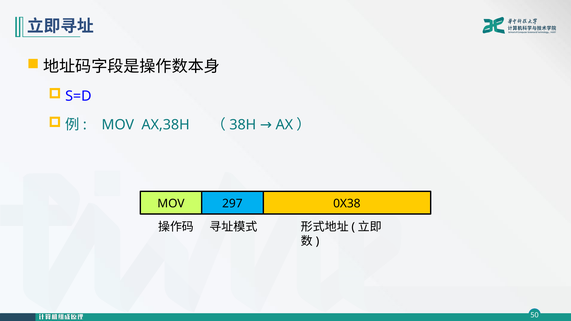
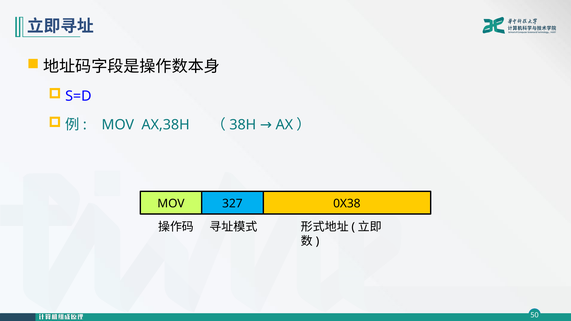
297: 297 -> 327
